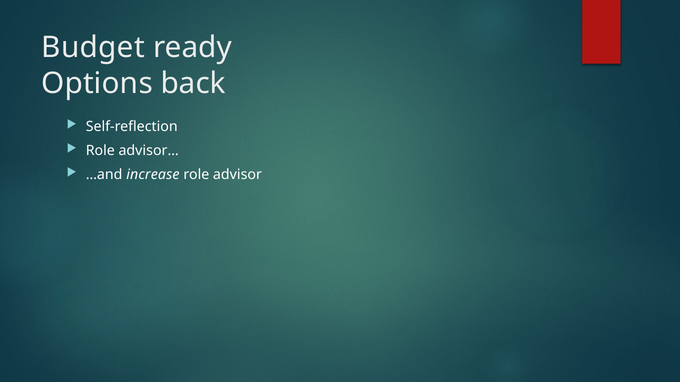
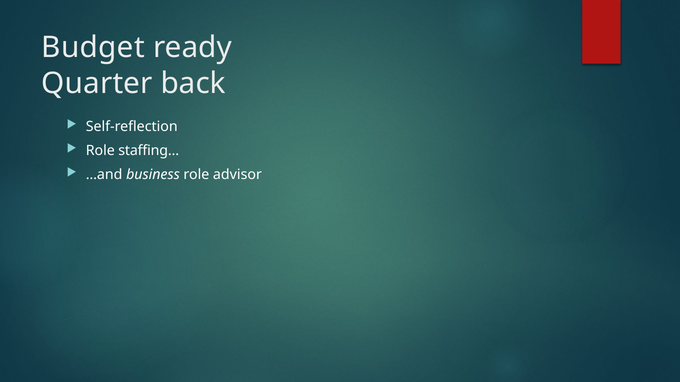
Options: Options -> Quarter
advisor…: advisor… -> staffing…
increase: increase -> business
